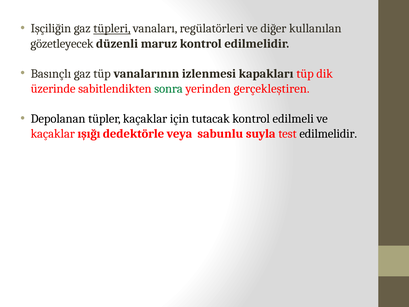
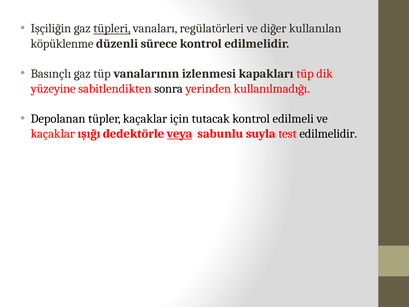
gözetleyecek: gözetleyecek -> köpüklenme
maruz: maruz -> sürece
üzerinde: üzerinde -> yüzeyine
sonra colour: green -> black
gerçekleştiren: gerçekleştiren -> kullanılmadığı
veya underline: none -> present
